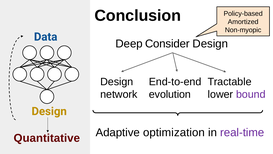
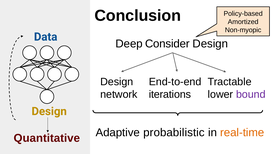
evolution: evolution -> iterations
optimization: optimization -> probabilistic
real-time colour: purple -> orange
